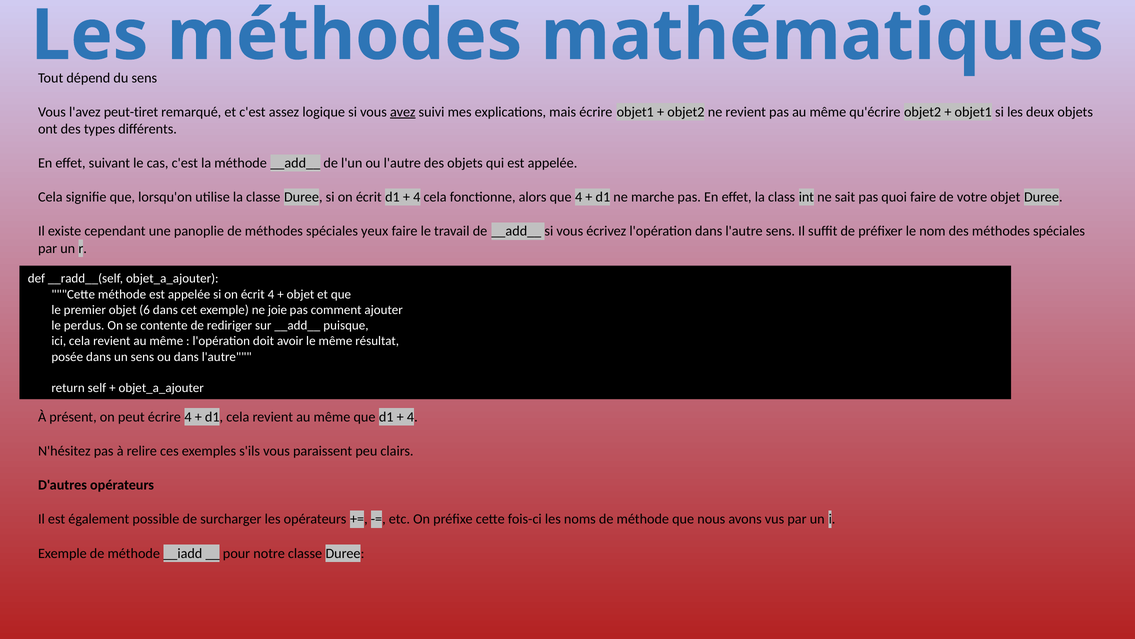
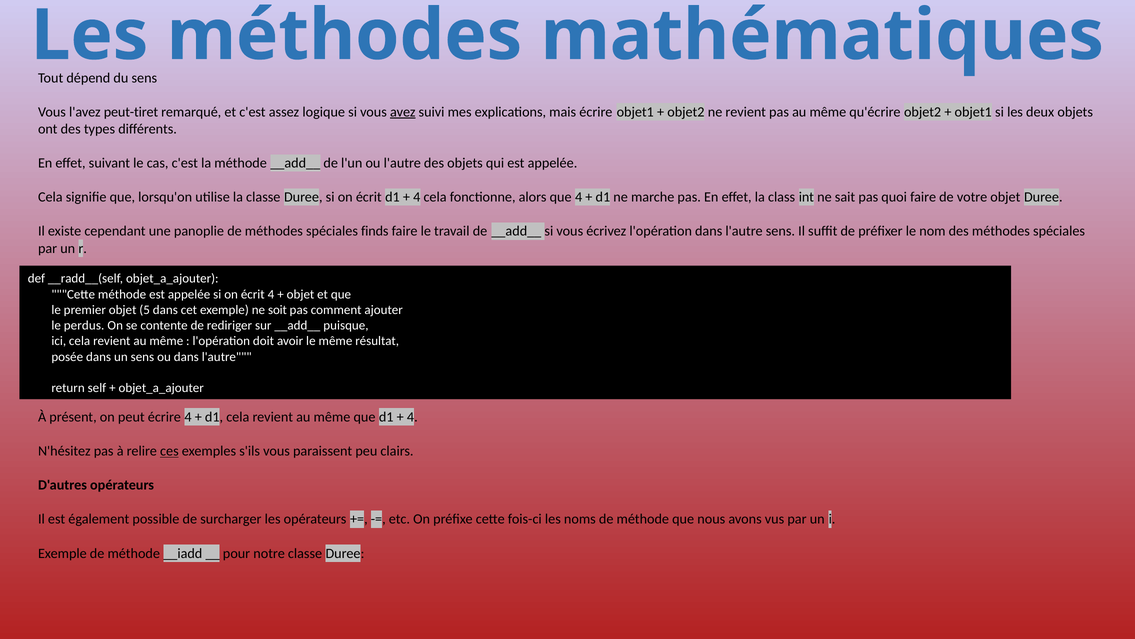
yeux: yeux -> finds
6: 6 -> 5
joie: joie -> soit
ces underline: none -> present
